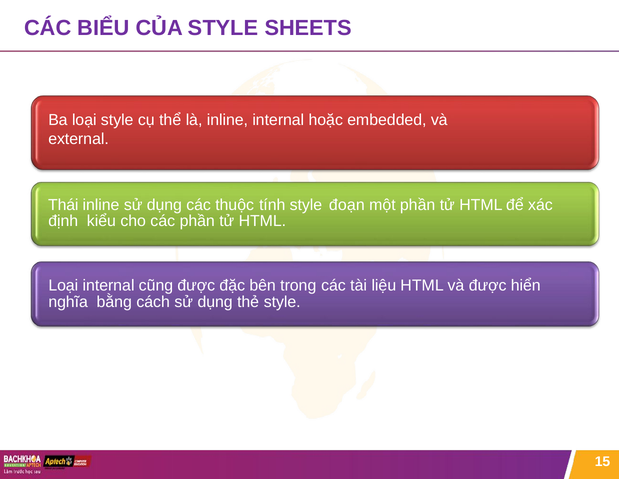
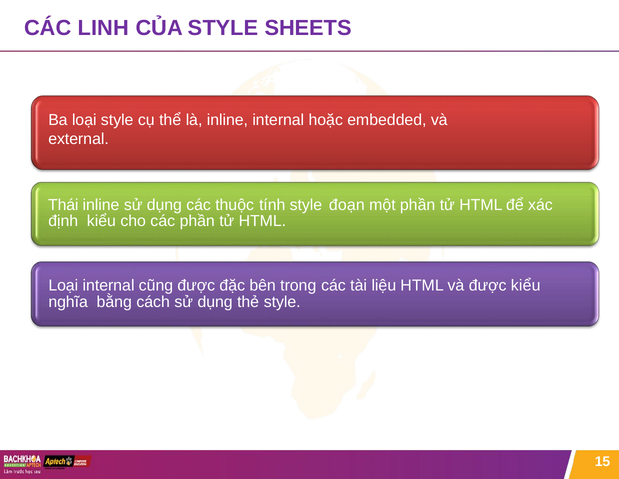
BIỂU: BIỂU -> LINH
được hiển: hiển -> kiểu
